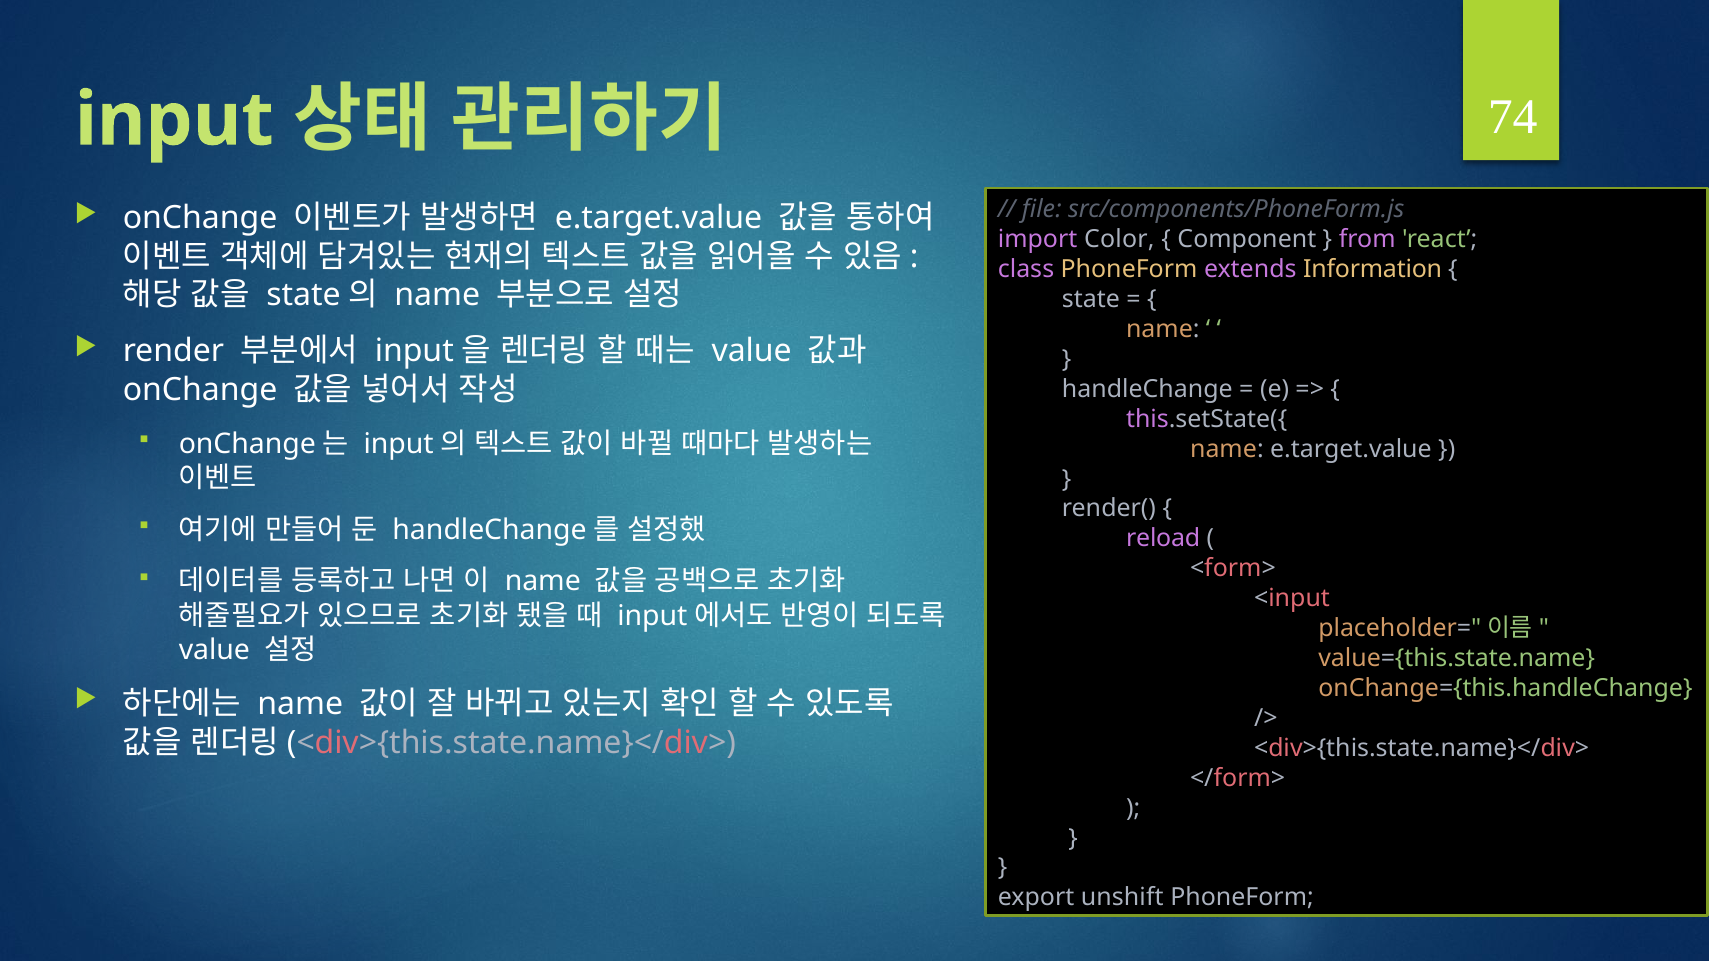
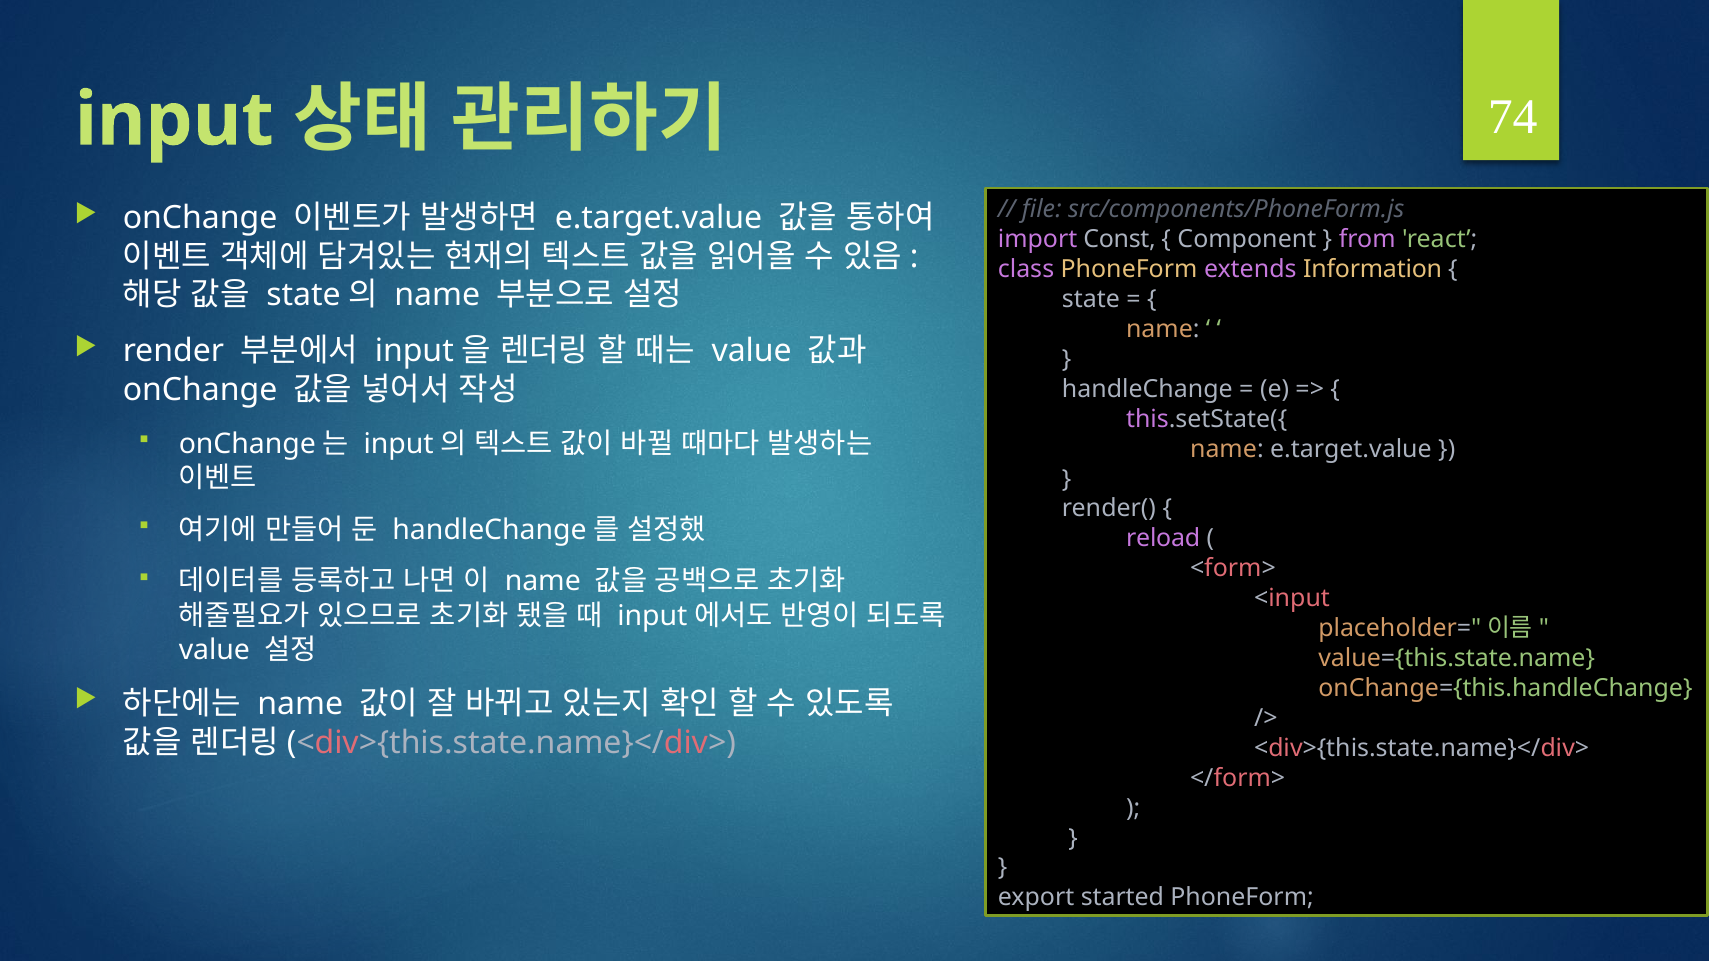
Color: Color -> Const
unshift: unshift -> started
